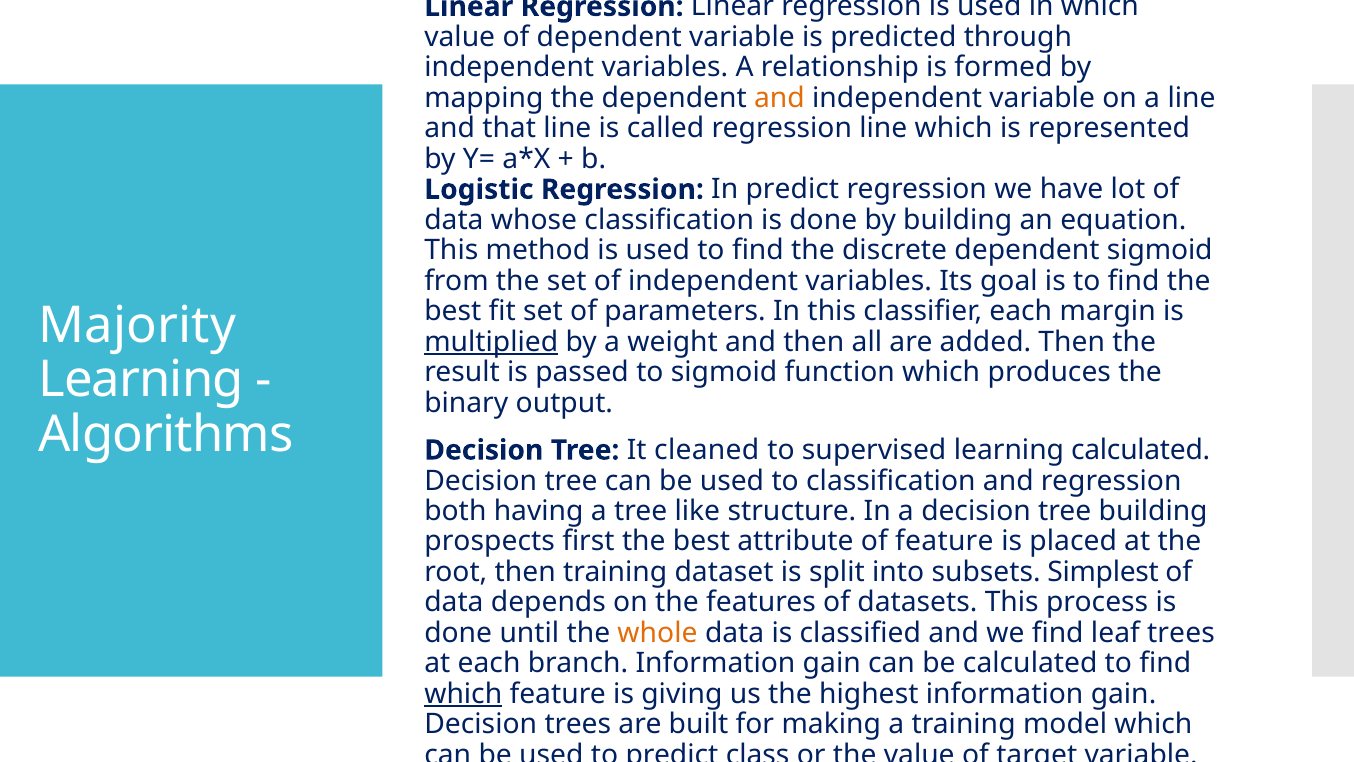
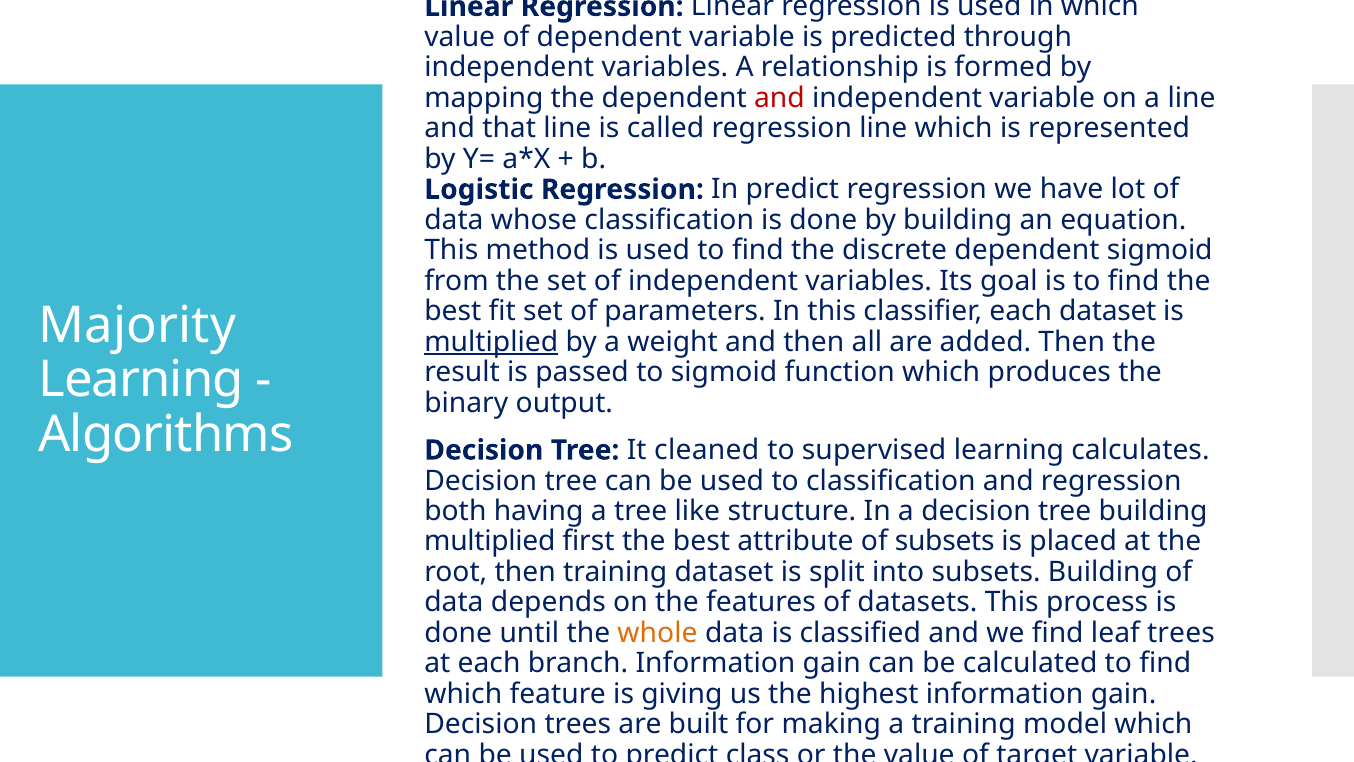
and at (779, 98) colour: orange -> red
each margin: margin -> dataset
learning calculated: calculated -> calculates
prospects at (490, 541): prospects -> multiplied
of feature: feature -> subsets
subsets Simplest: Simplest -> Building
which at (463, 694) underline: present -> none
